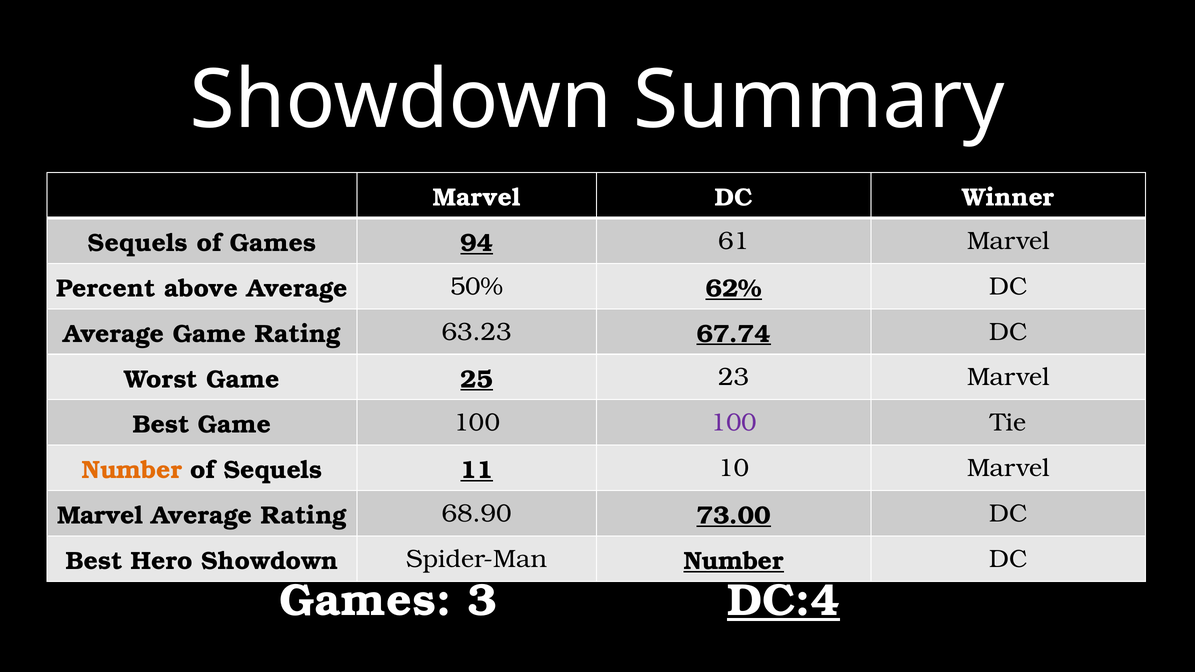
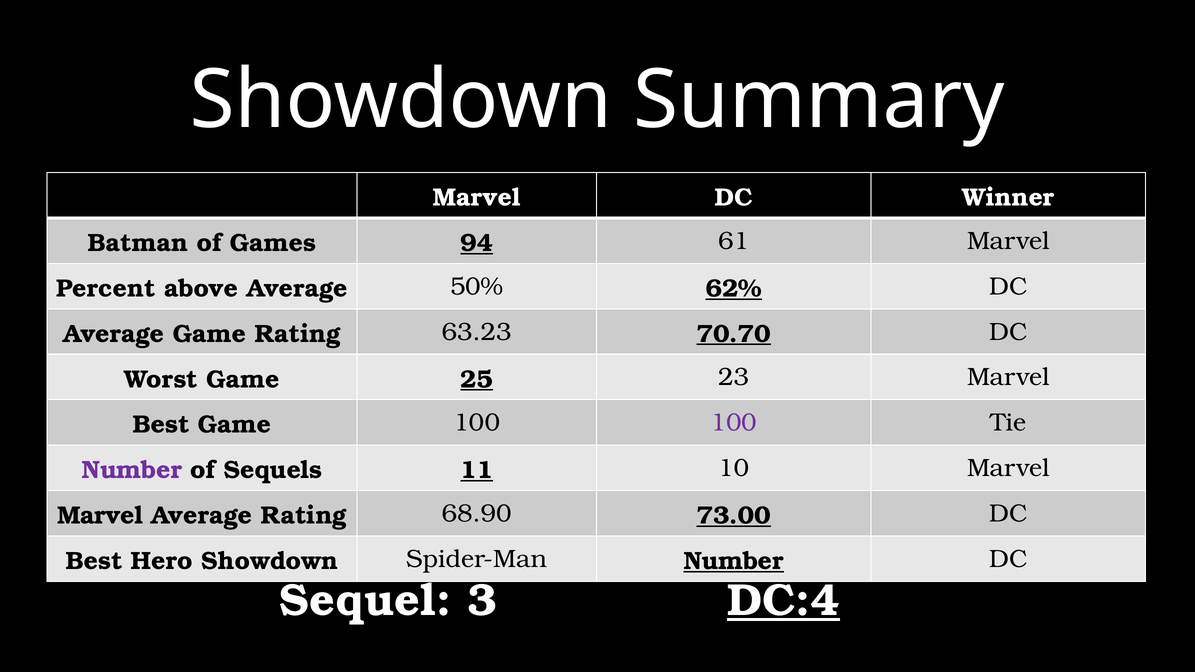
Sequels at (138, 243): Sequels -> Batman
67.74: 67.74 -> 70.70
Number at (132, 470) colour: orange -> purple
Games at (365, 601): Games -> Sequel
